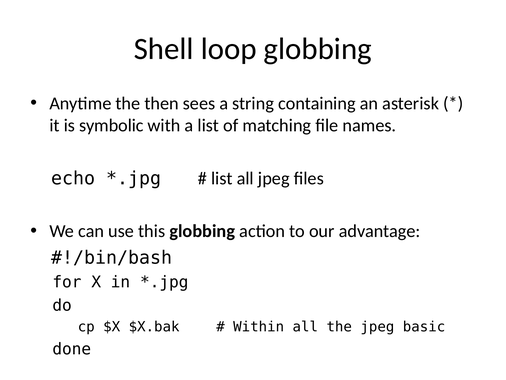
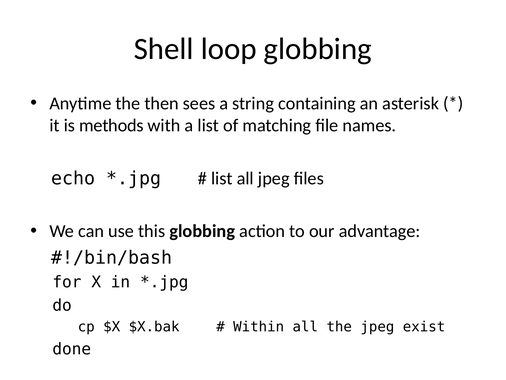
symbolic: symbolic -> methods
basic: basic -> exist
